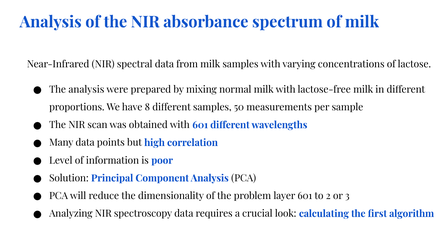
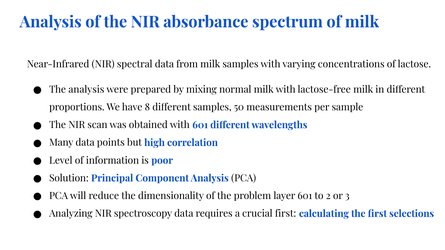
crucial look: look -> first
algorithm: algorithm -> selections
